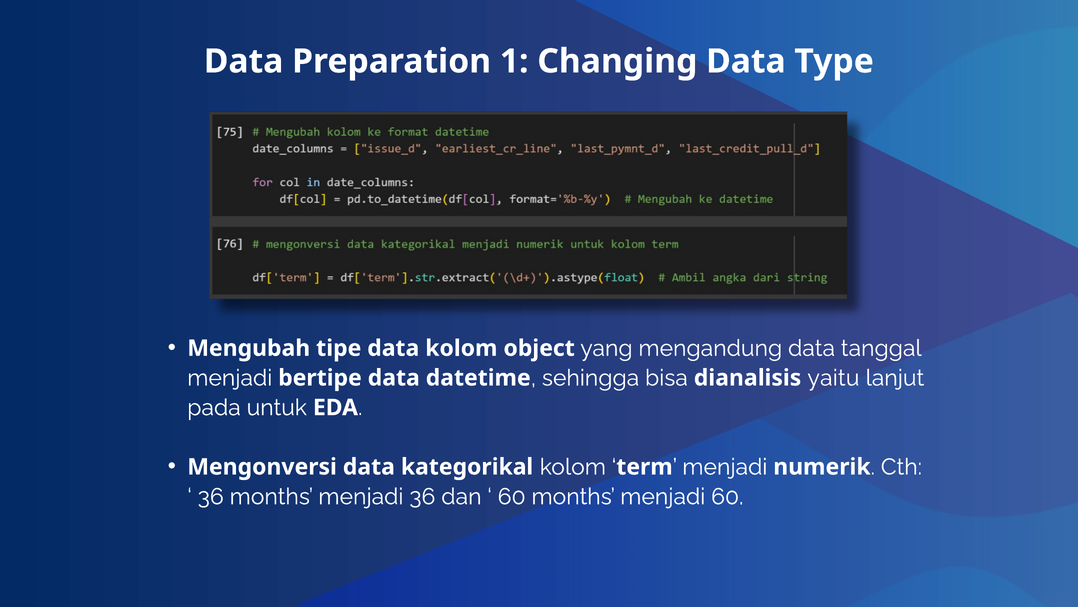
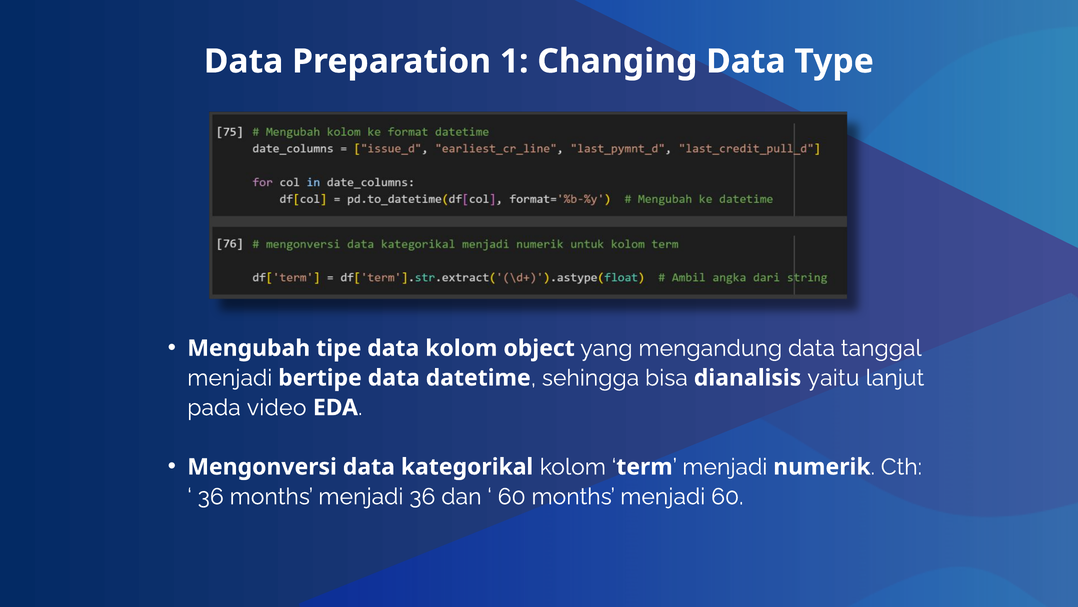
untuk: untuk -> video
